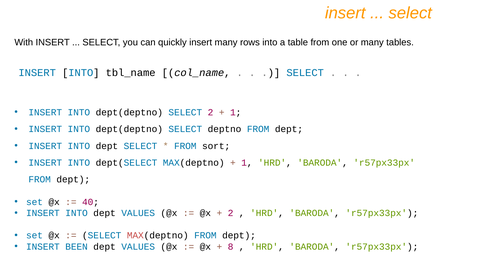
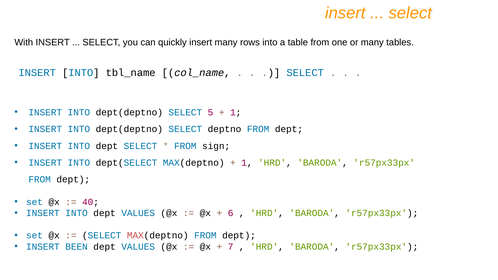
SELECT 2: 2 -> 5
sort: sort -> sign
2 at (231, 213): 2 -> 6
8: 8 -> 7
